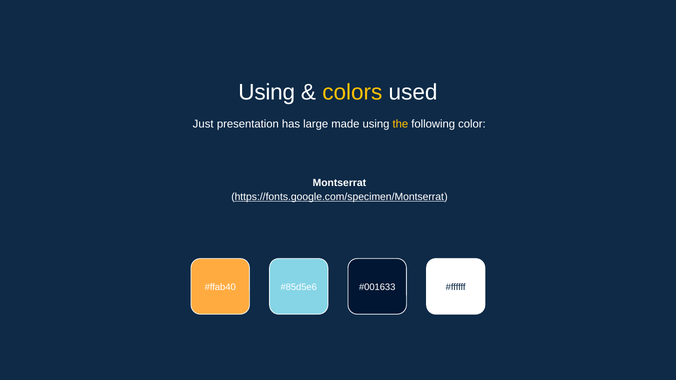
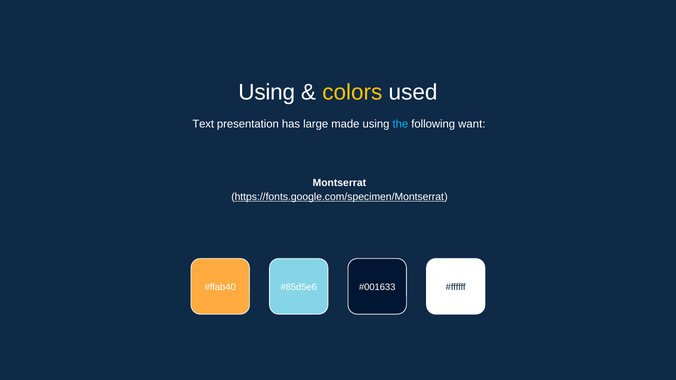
Just: Just -> Text
the colour: yellow -> light blue
color: color -> want
